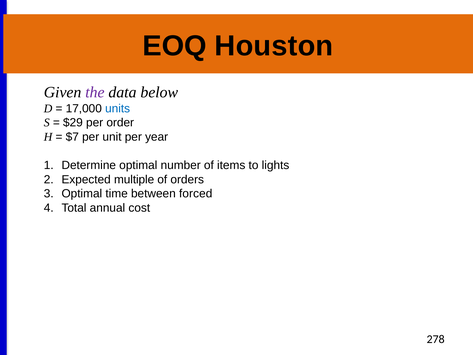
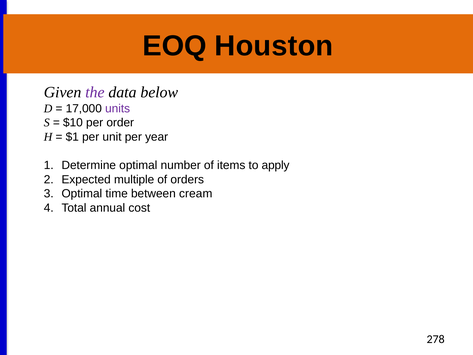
units colour: blue -> purple
$29: $29 -> $10
$7: $7 -> $1
lights: lights -> apply
forced: forced -> cream
